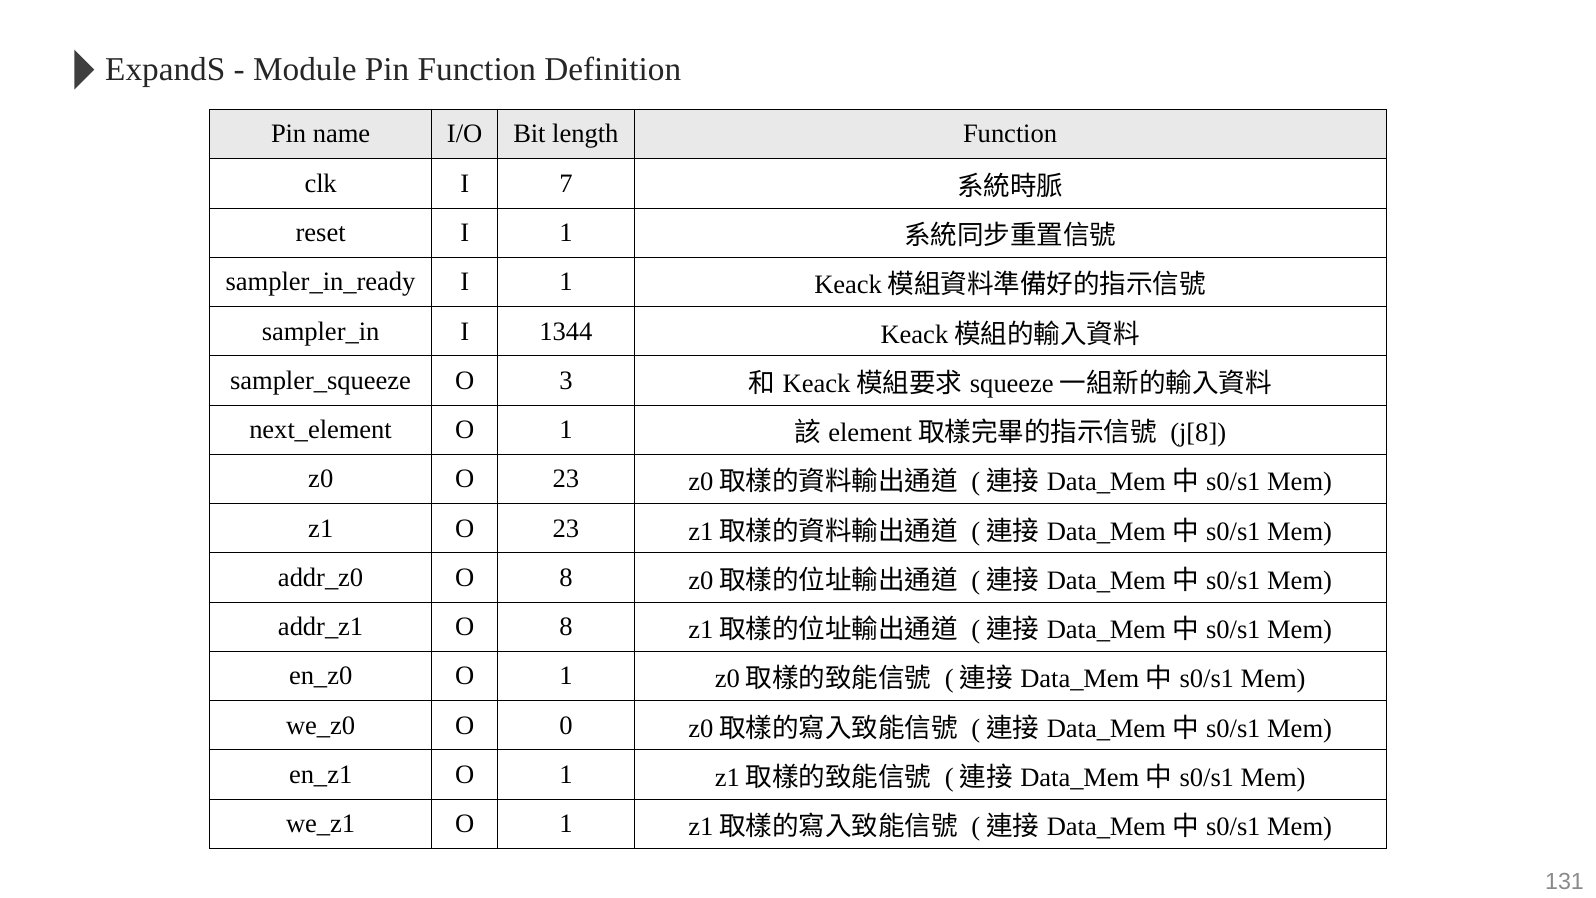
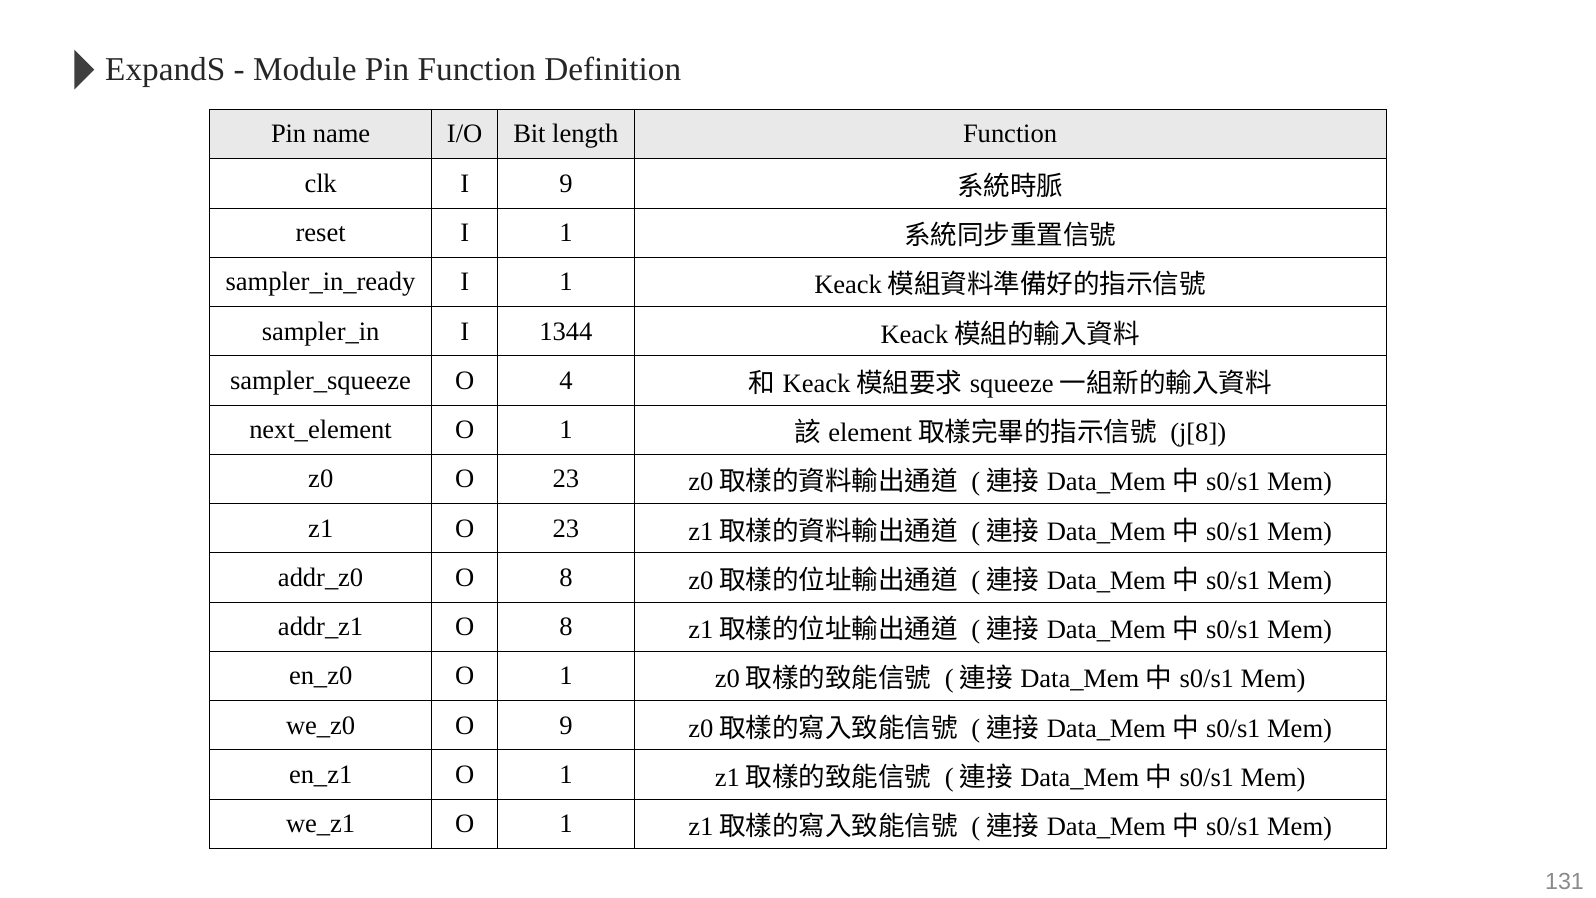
I 7: 7 -> 9
3: 3 -> 4
O 0: 0 -> 9
